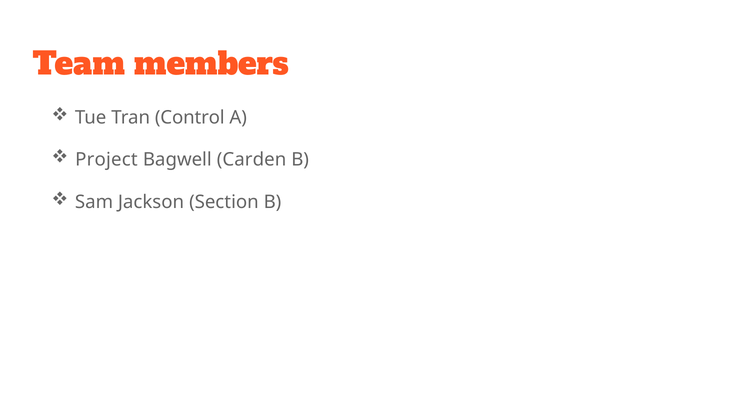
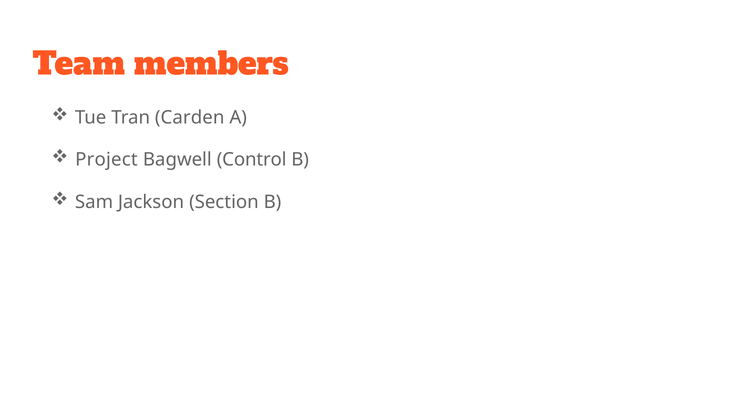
Control: Control -> Carden
Carden: Carden -> Control
